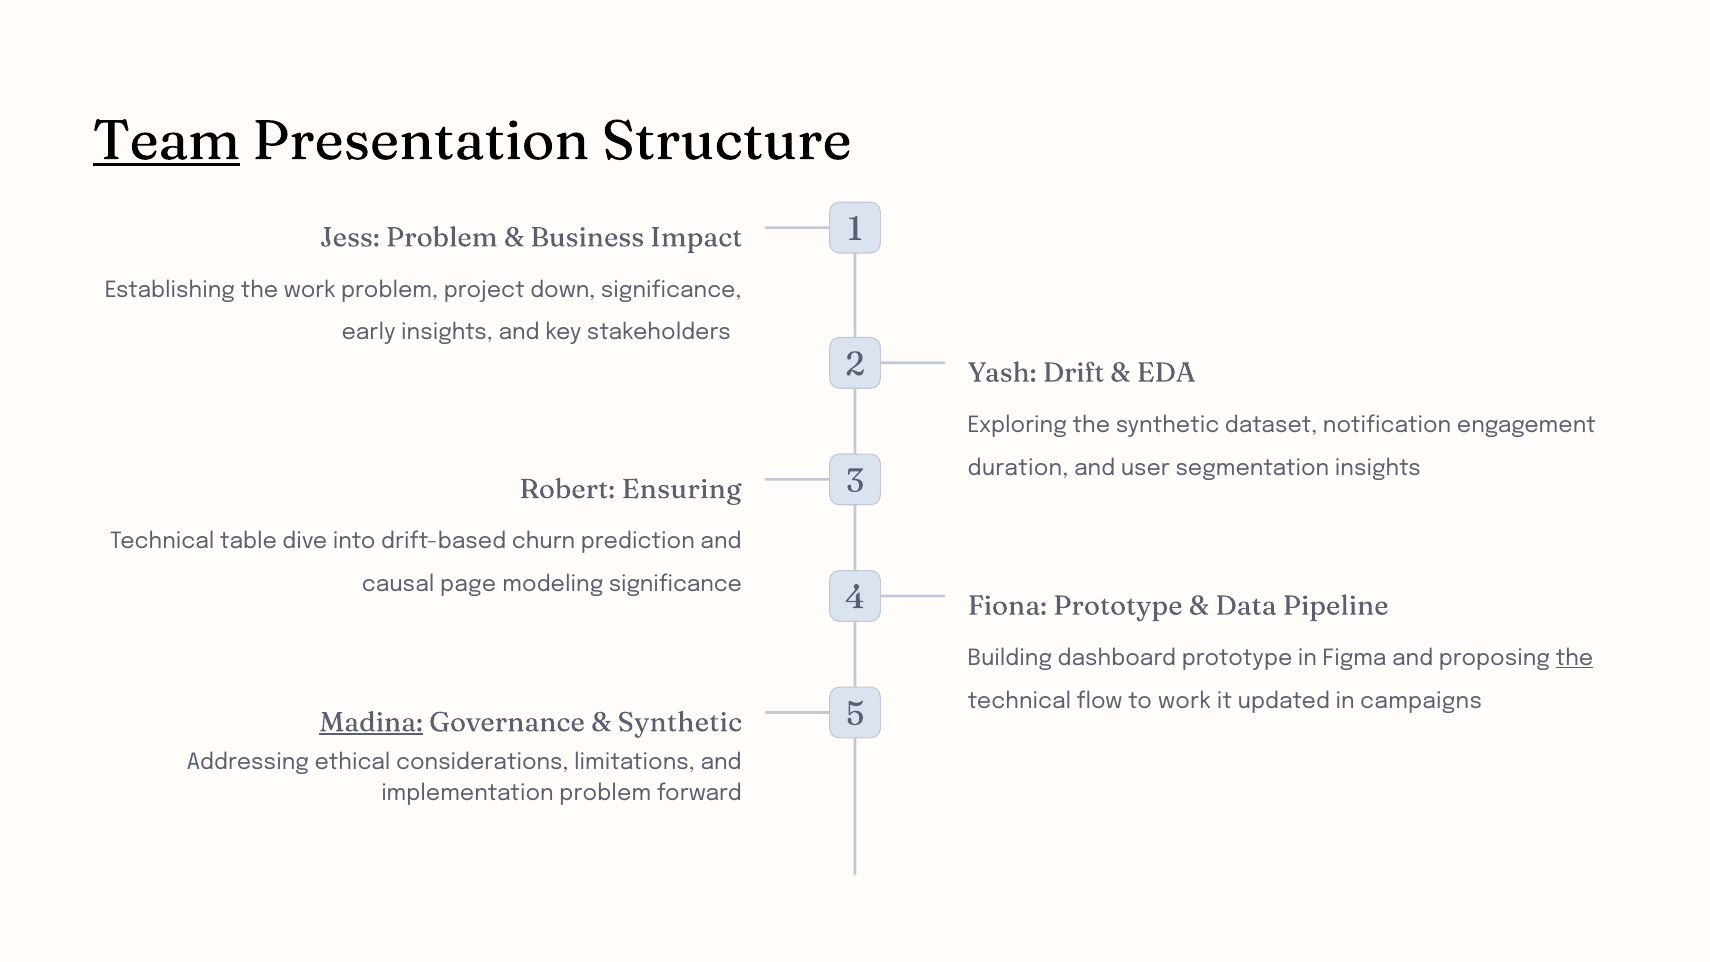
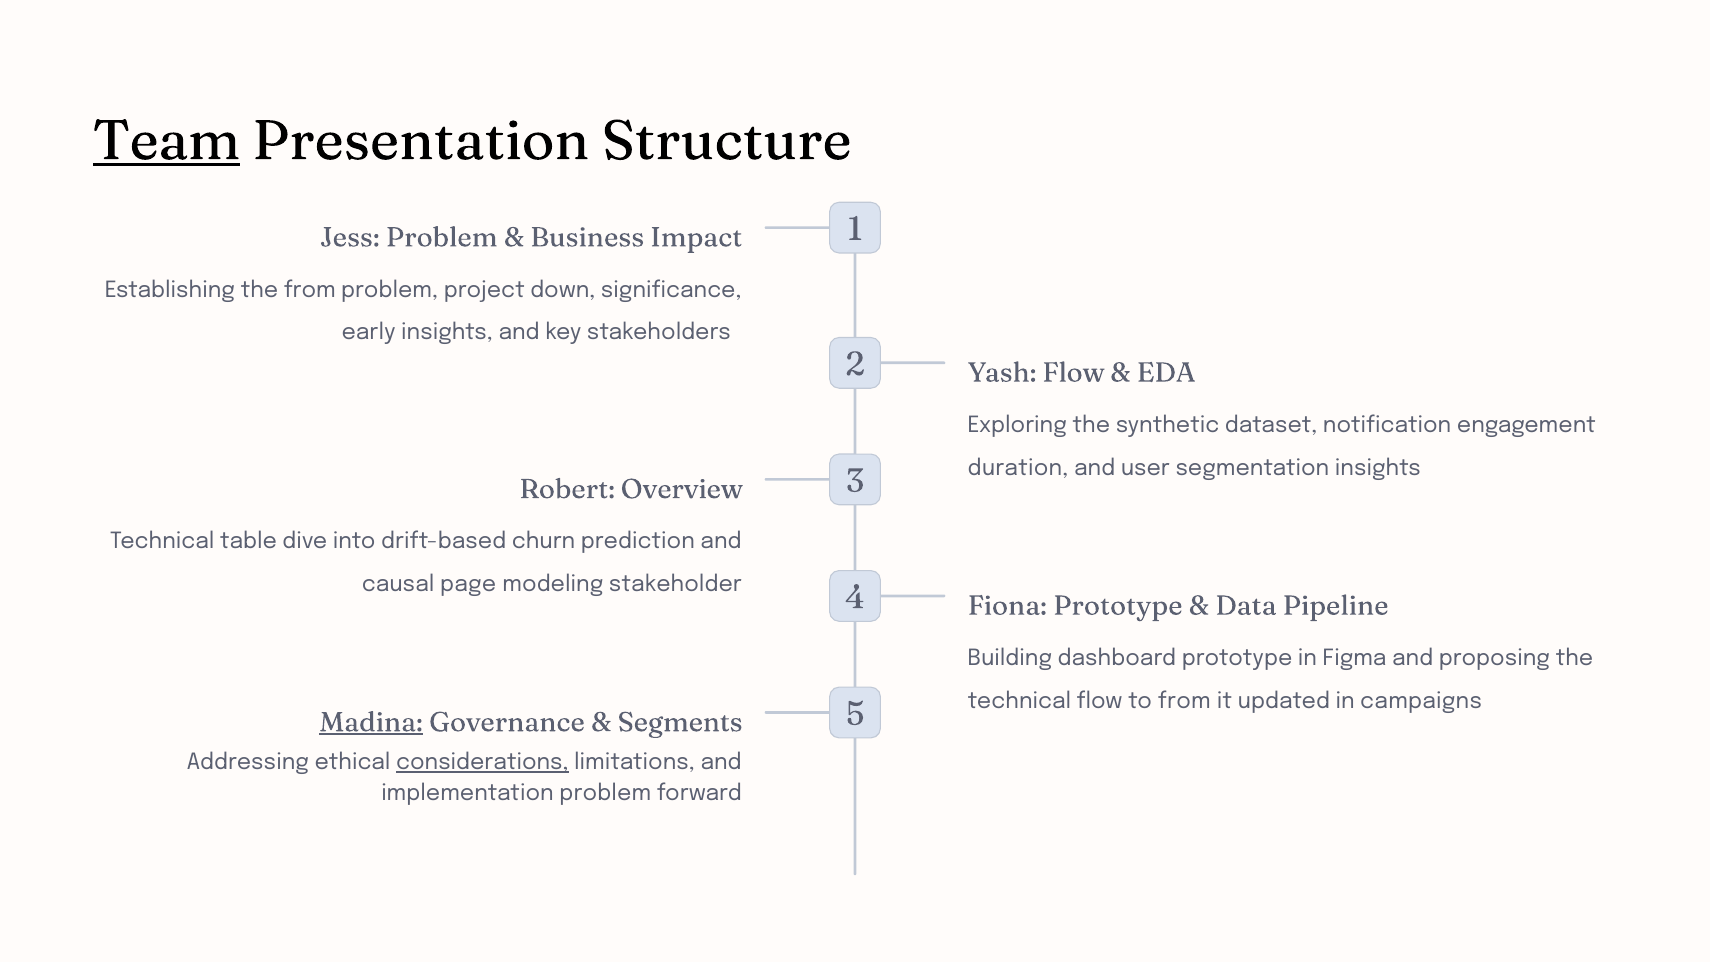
the work: work -> from
Yash Drift: Drift -> Flow
Ensuring: Ensuring -> Overview
modeling significance: significance -> stakeholder
the at (1574, 658) underline: present -> none
to work: work -> from
Synthetic at (680, 722): Synthetic -> Segments
considerations underline: none -> present
